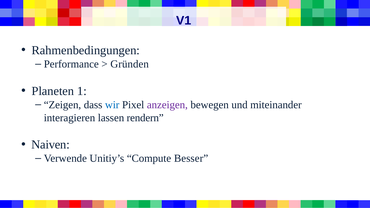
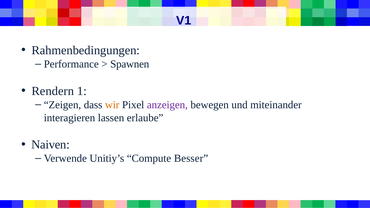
Gründen: Gründen -> Spawnen
Planeten: Planeten -> Rendern
wir colour: blue -> orange
rendern: rendern -> erlaube
